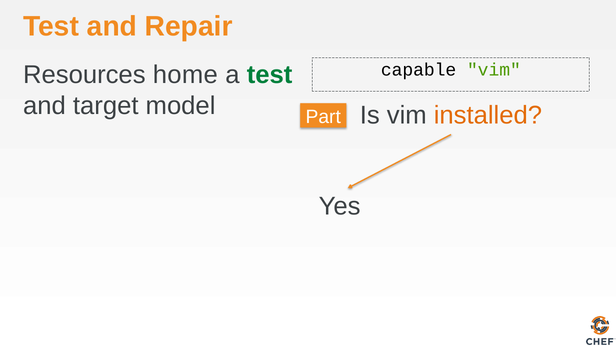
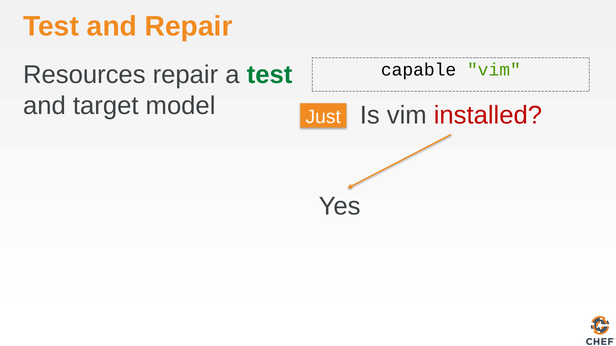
Resources home: home -> repair
installed colour: orange -> red
Part: Part -> Just
